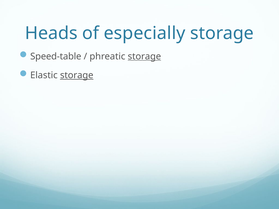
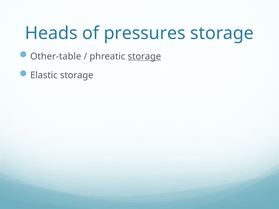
especially: especially -> pressures
Speed-table: Speed-table -> Other-table
storage at (77, 75) underline: present -> none
